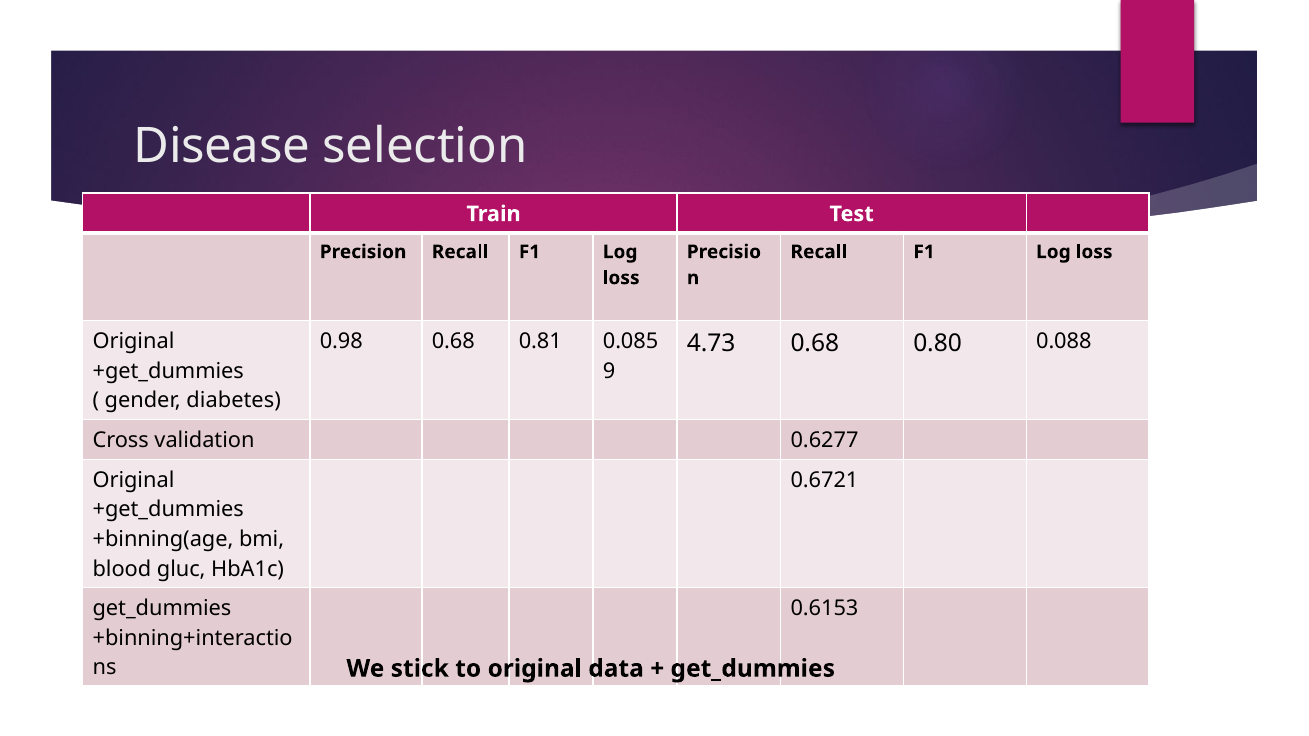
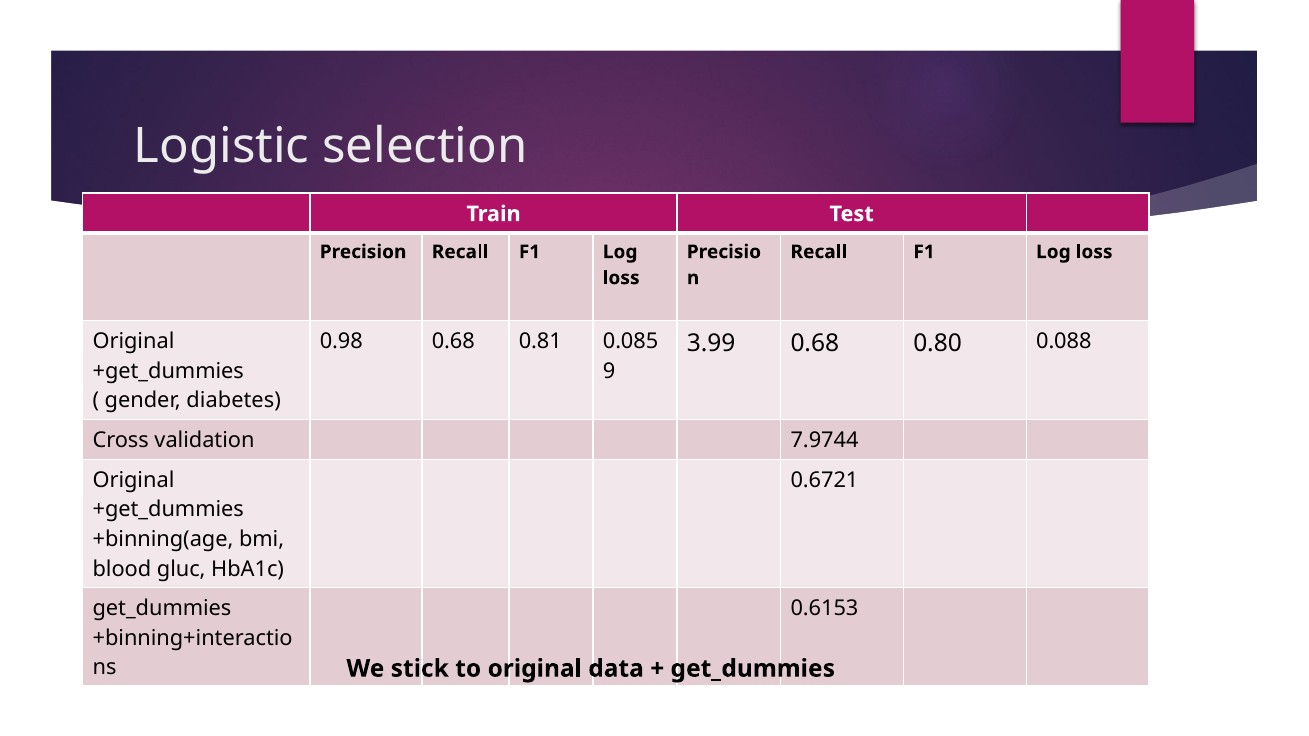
Disease: Disease -> Logistic
4.73: 4.73 -> 3.99
0.6277: 0.6277 -> 7.9744
